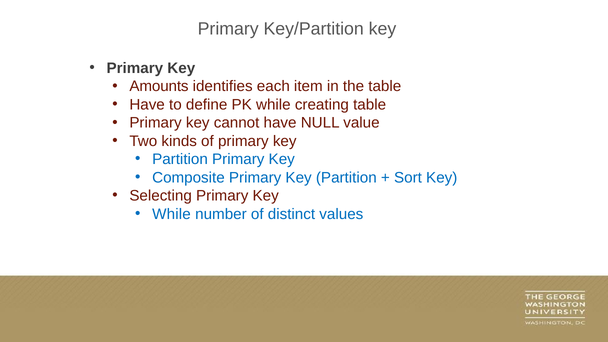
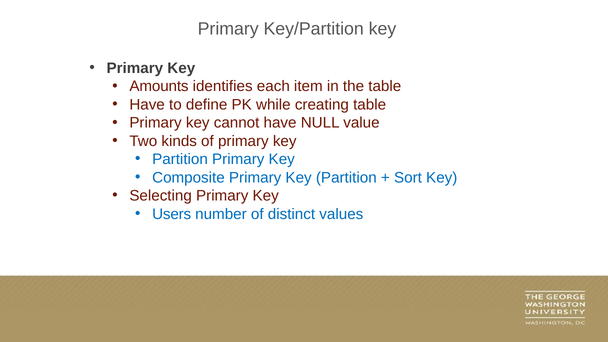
While at (172, 214): While -> Users
